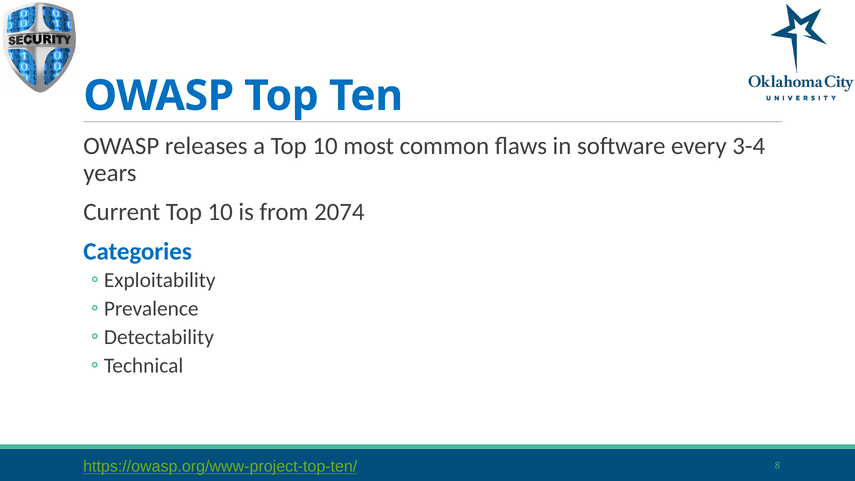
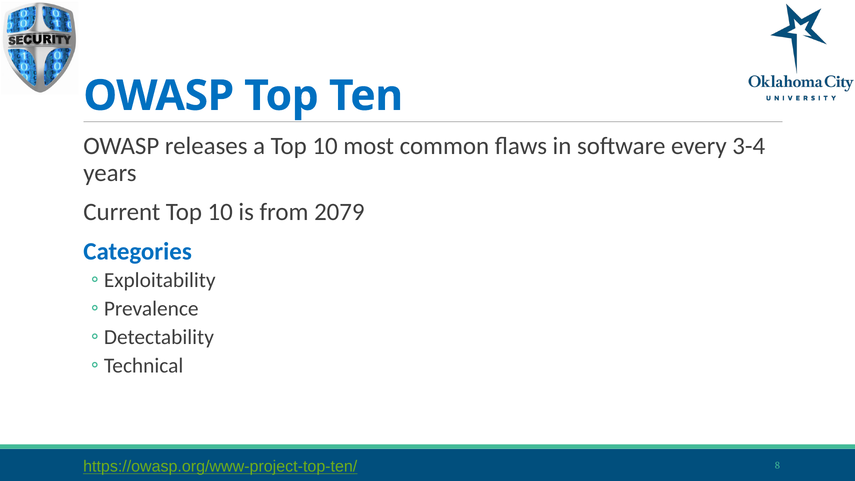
2074: 2074 -> 2079
